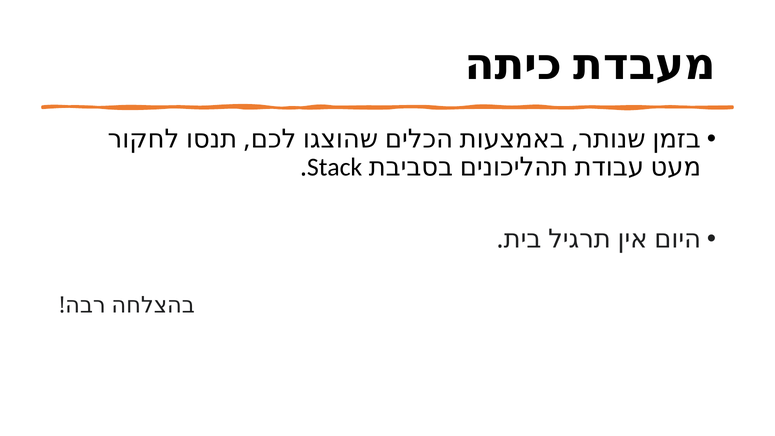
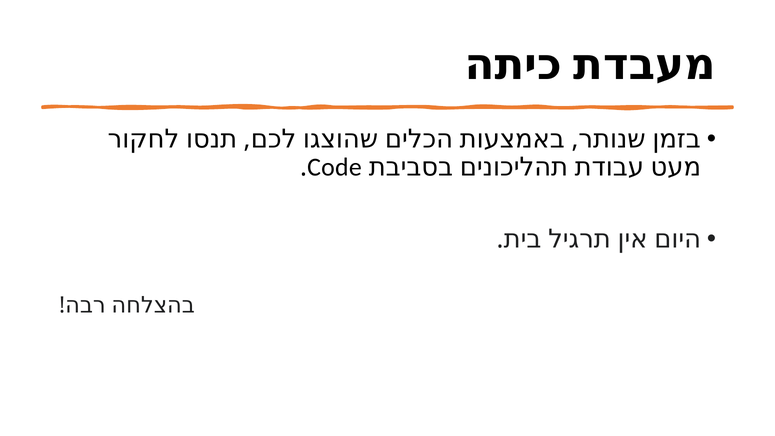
Stack: Stack -> Code
